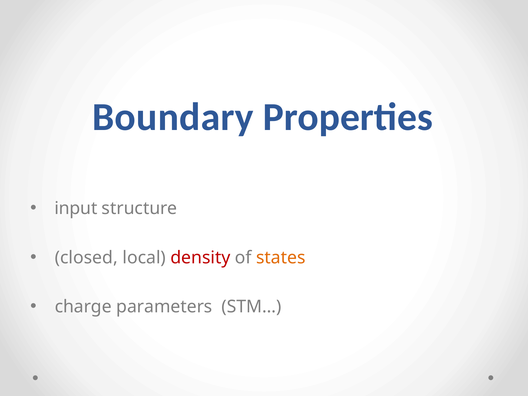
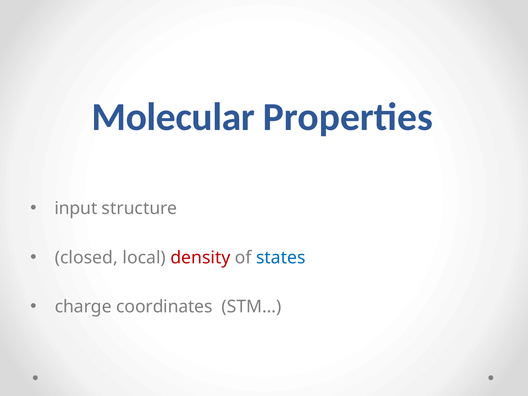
Boundary: Boundary -> Molecular
states colour: orange -> blue
parameters: parameters -> coordinates
